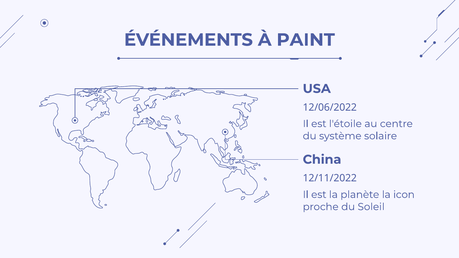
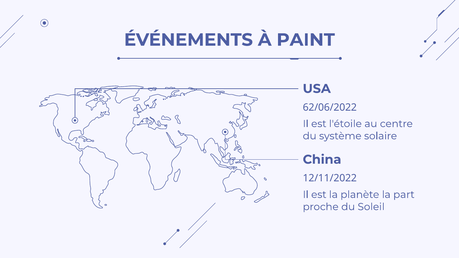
12/06/2022: 12/06/2022 -> 62/06/2022
icon: icon -> part
